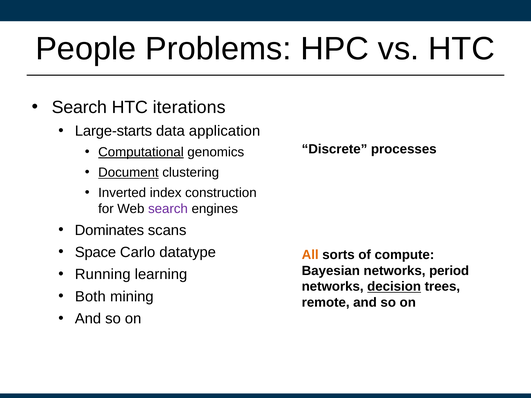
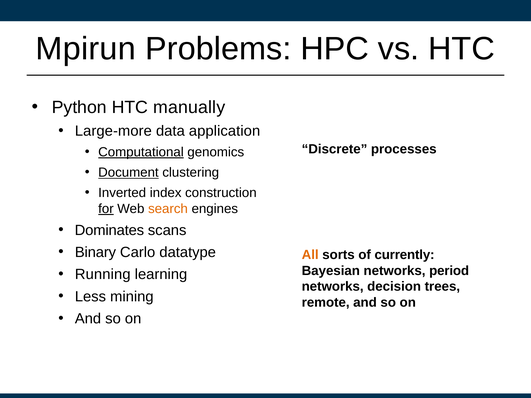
People: People -> Mpirun
Search at (79, 107): Search -> Python
iterations: iterations -> manually
Large-starts: Large-starts -> Large-more
for underline: none -> present
search at (168, 209) colour: purple -> orange
Space: Space -> Binary
compute: compute -> currently
decision underline: present -> none
Both: Both -> Less
